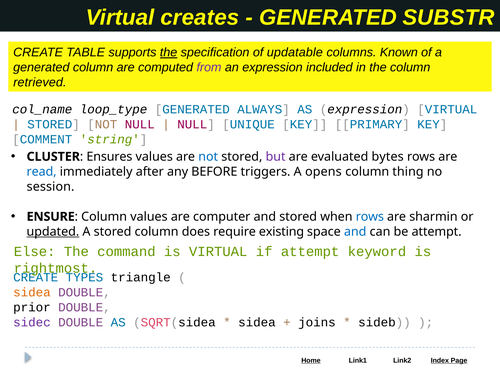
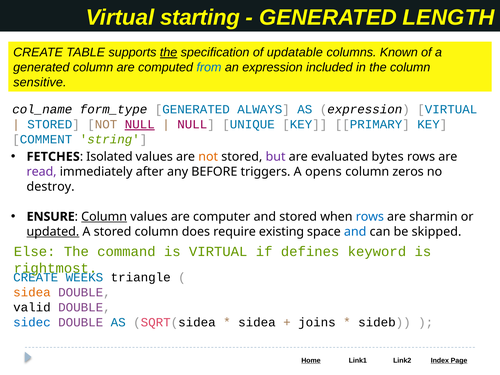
creates: creates -> starting
SUBSTR: SUBSTR -> LENGTH
from colour: purple -> blue
retrieved: retrieved -> sensitive
loop_type: loop_type -> form_type
NULL at (140, 124) underline: none -> present
CLUSTER: CLUSTER -> FETCHES
Ensures: Ensures -> Isolated
not at (208, 157) colour: blue -> orange
read colour: blue -> purple
thing: thing -> zeros
session: session -> destroy
Column at (104, 217) underline: none -> present
be attempt: attempt -> skipped
if attempt: attempt -> defines
TYPES: TYPES -> WEEKS
prior: prior -> valid
sidec colour: purple -> blue
